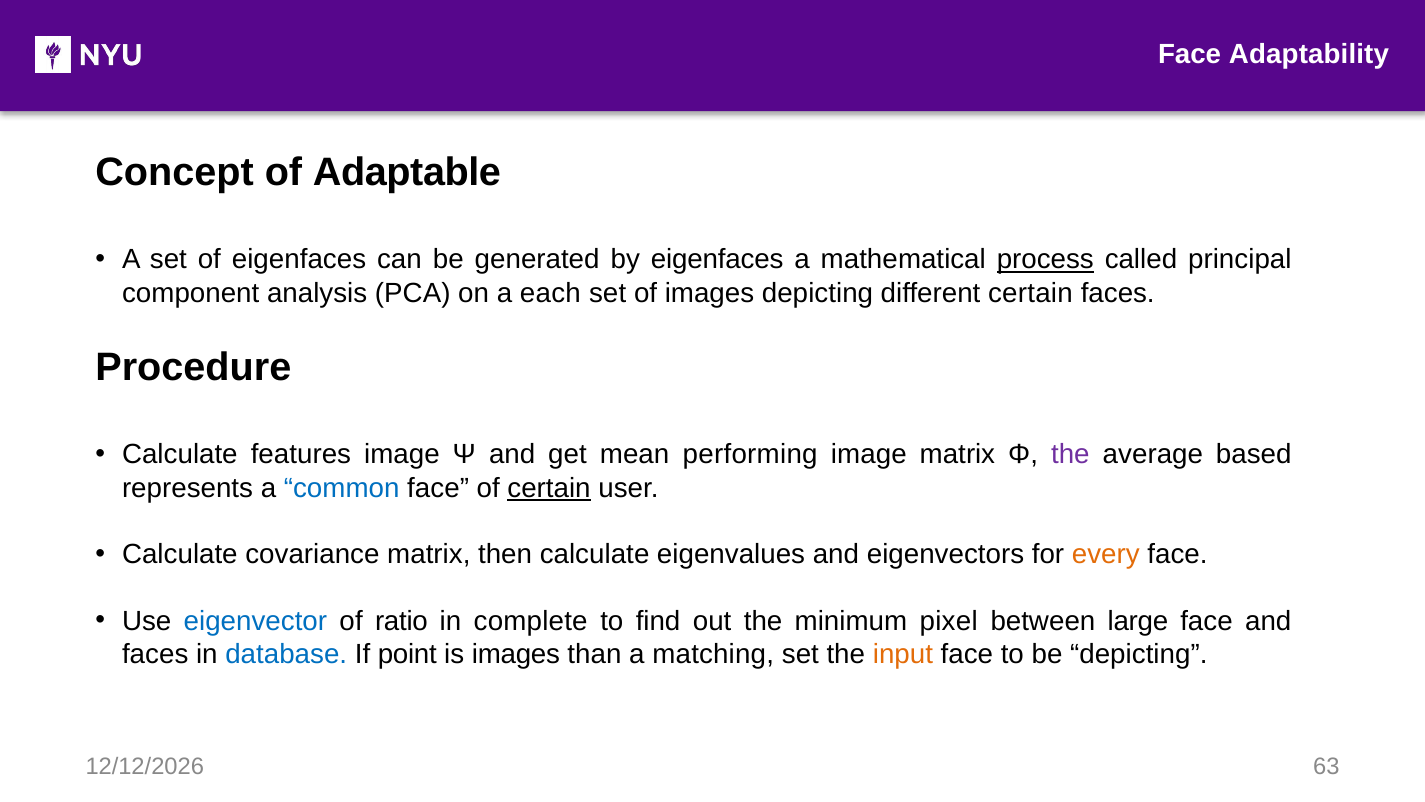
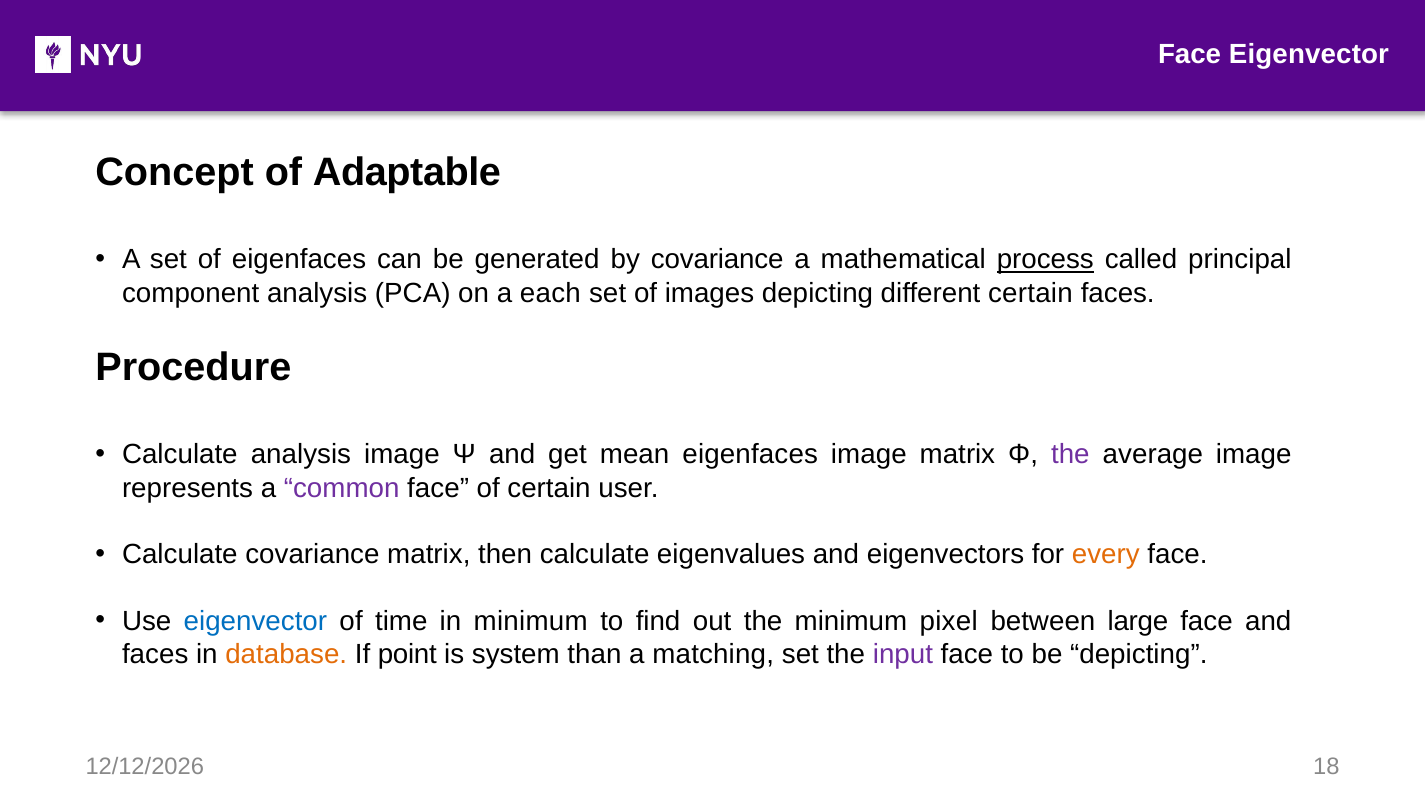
Face Adaptability: Adaptability -> Eigenvector
by eigenfaces: eigenfaces -> covariance
Calculate features: features -> analysis
mean performing: performing -> eigenfaces
average based: based -> image
common colour: blue -> purple
certain at (549, 488) underline: present -> none
ratio: ratio -> time
in complete: complete -> minimum
database colour: blue -> orange
is images: images -> system
input colour: orange -> purple
63: 63 -> 18
